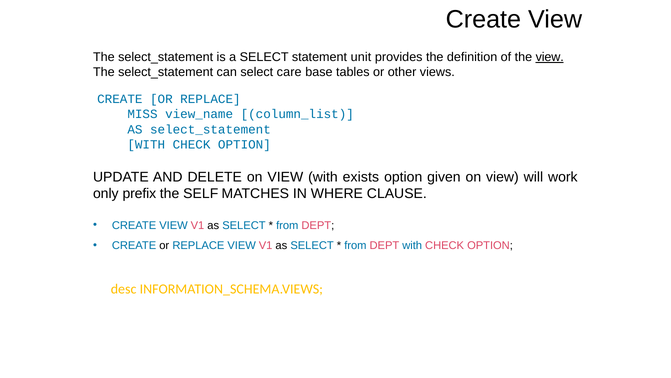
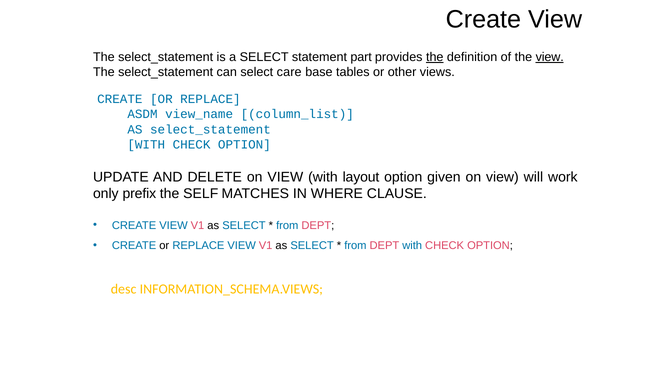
unit: unit -> part
the at (435, 57) underline: none -> present
MISS: MISS -> ASDM
exists: exists -> layout
